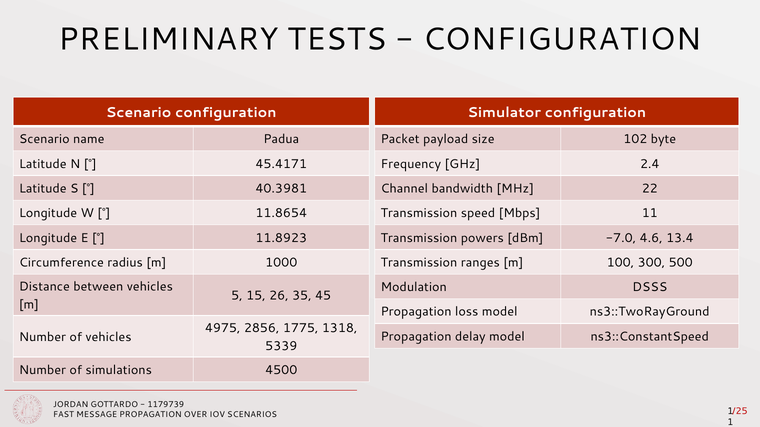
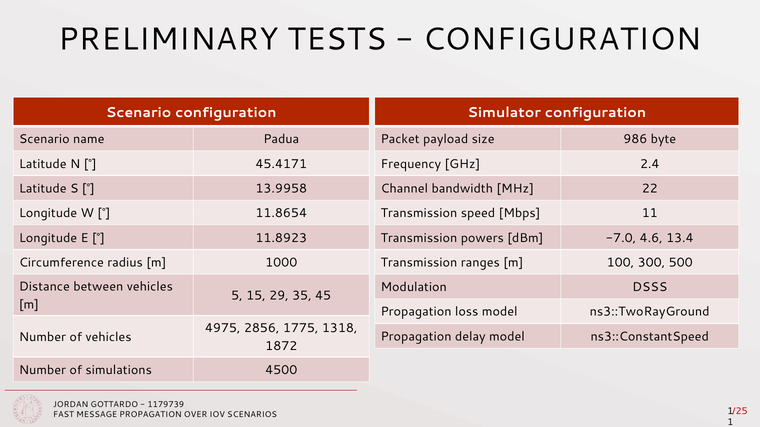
102: 102 -> 986
40.3981: 40.3981 -> 13.9958
26: 26 -> 29
5339: 5339 -> 1872
